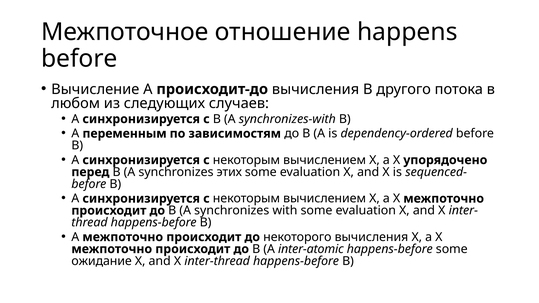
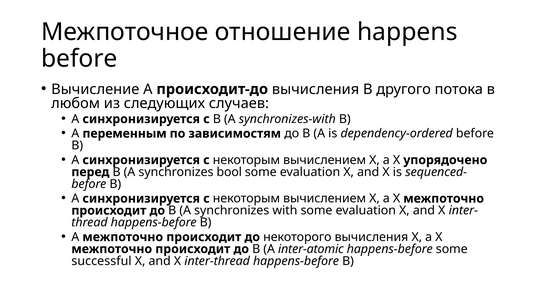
этих: этих -> bool
ожидание: ожидание -> successful
